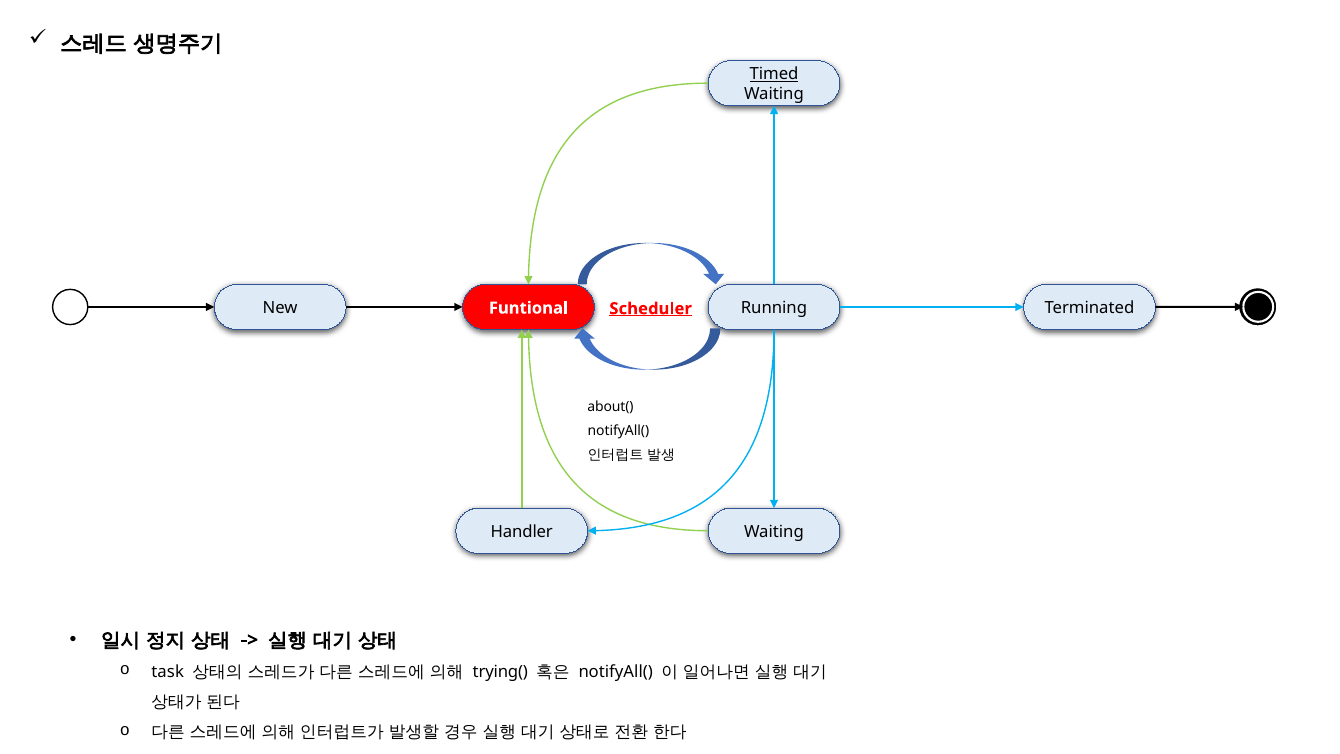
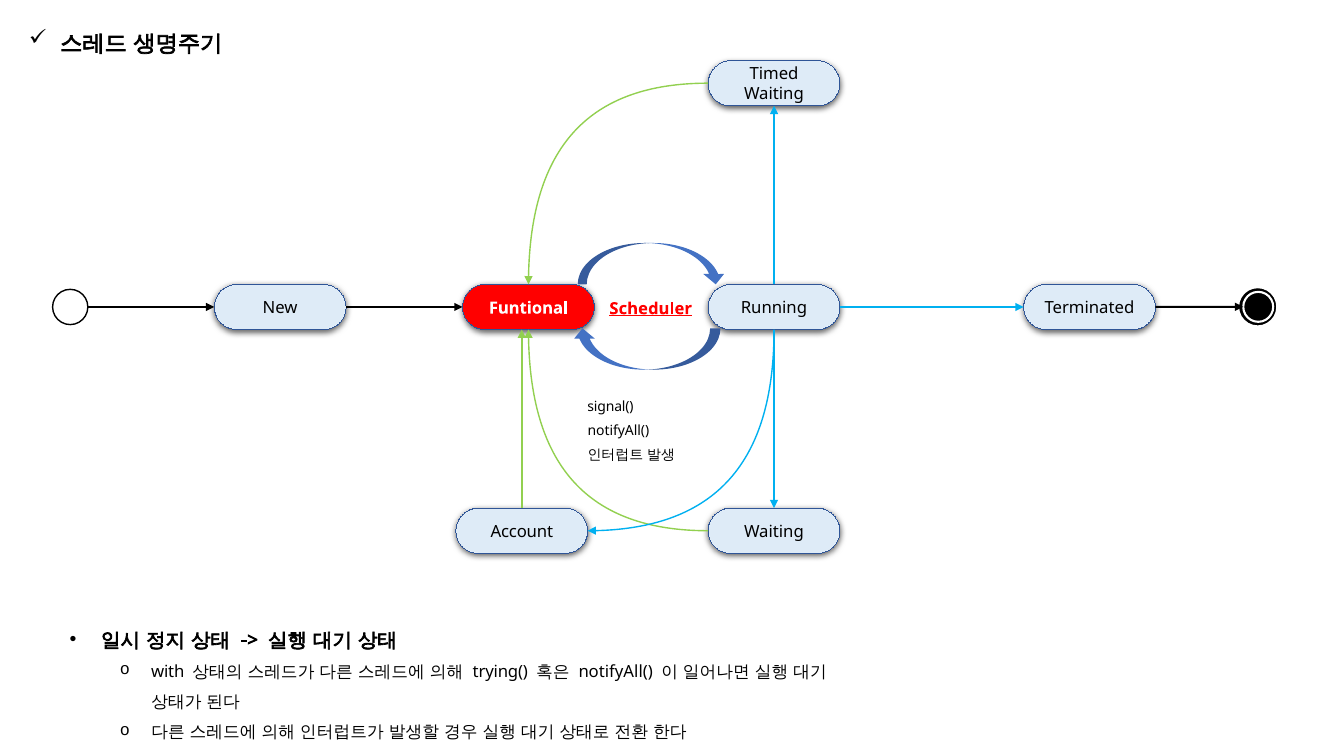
Timed underline: present -> none
about(: about( -> signal(
Handler: Handler -> Account
task: task -> with
